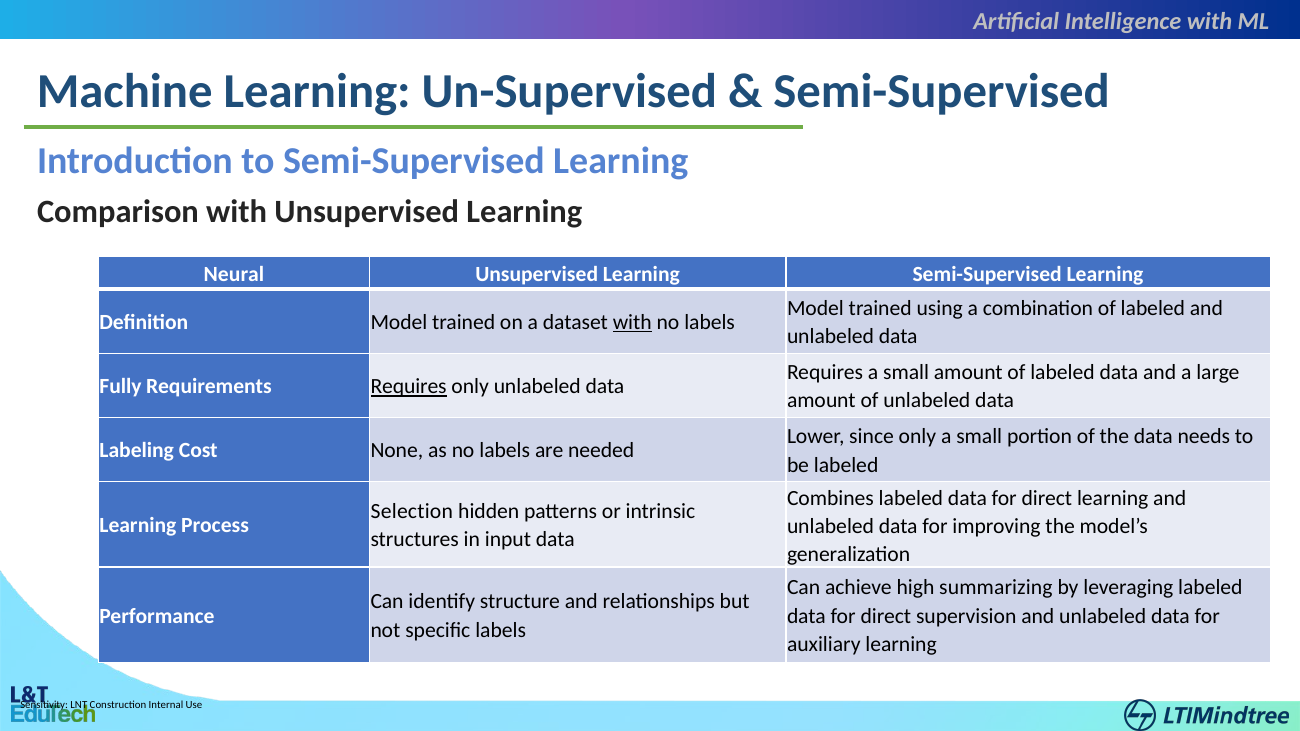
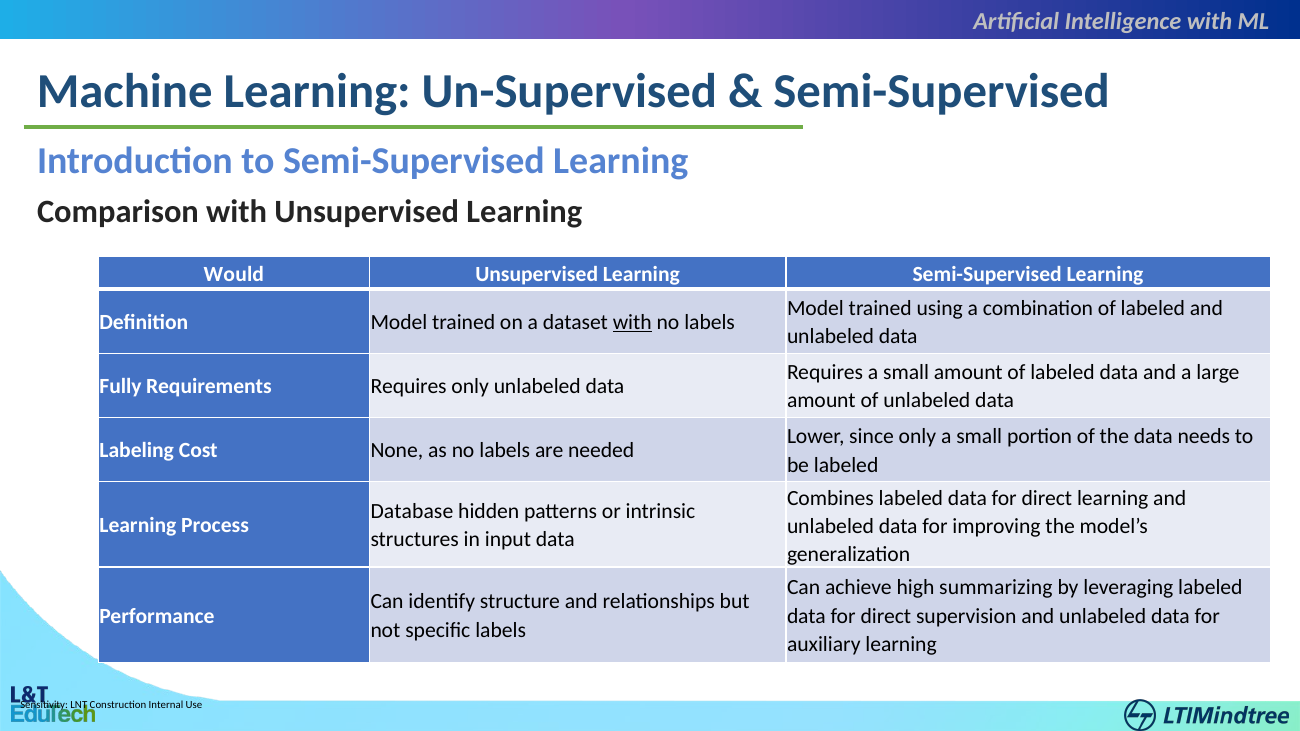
Neural: Neural -> Would
Requires at (409, 387) underline: present -> none
Selection: Selection -> Database
